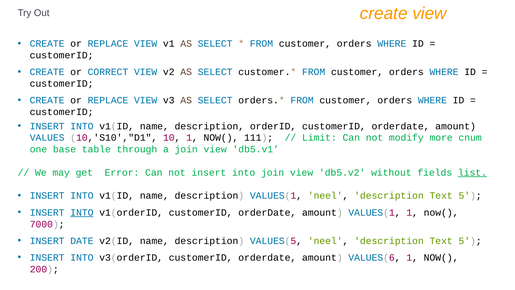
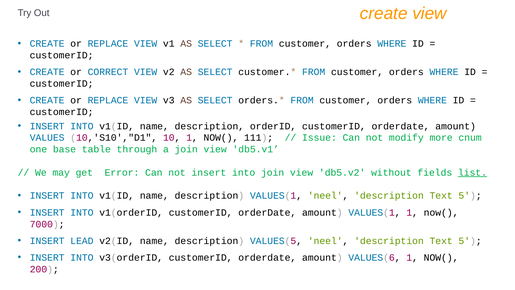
Limit: Limit -> Issue
INTO at (82, 212) underline: present -> none
DATE: DATE -> LEAD
